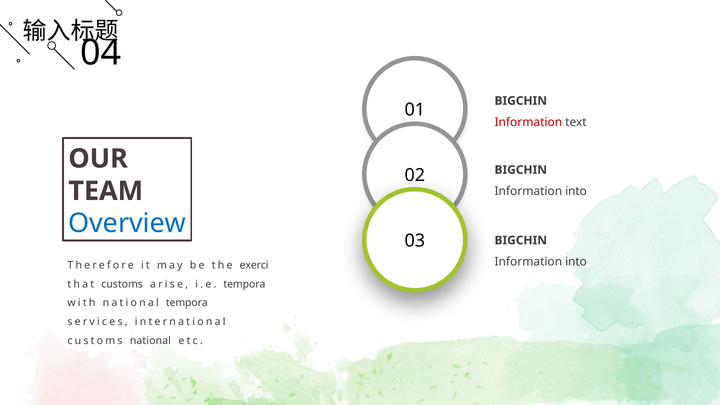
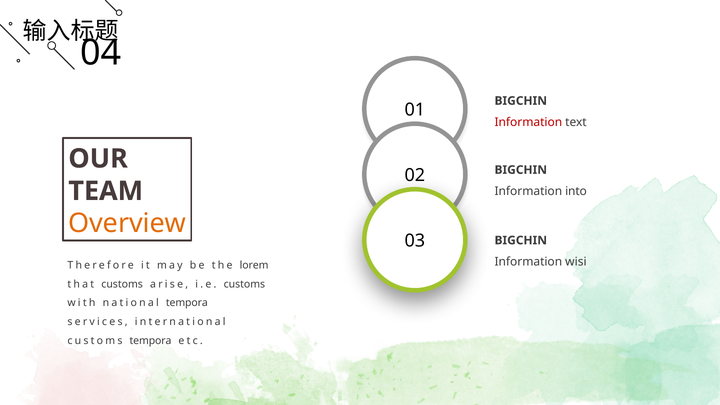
Overview colour: blue -> orange
into at (576, 262): into -> wisi
exerci: exerci -> lorem
i.e tempora: tempora -> customs
customs national: national -> tempora
